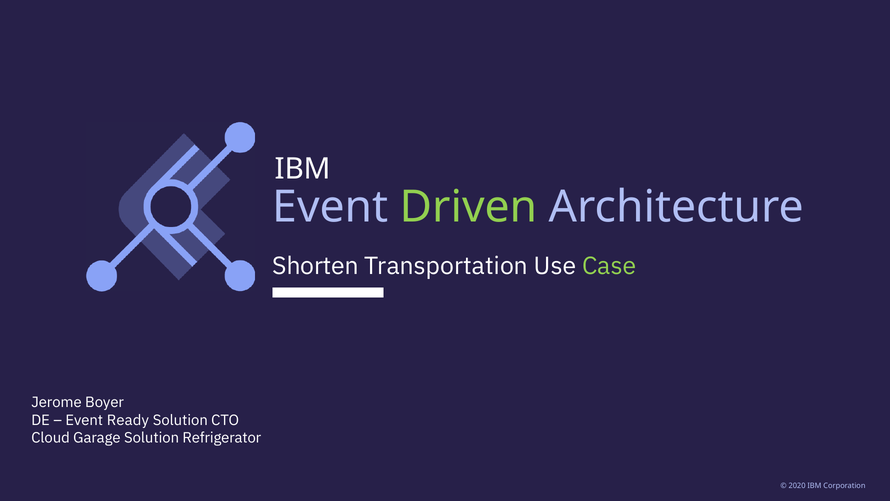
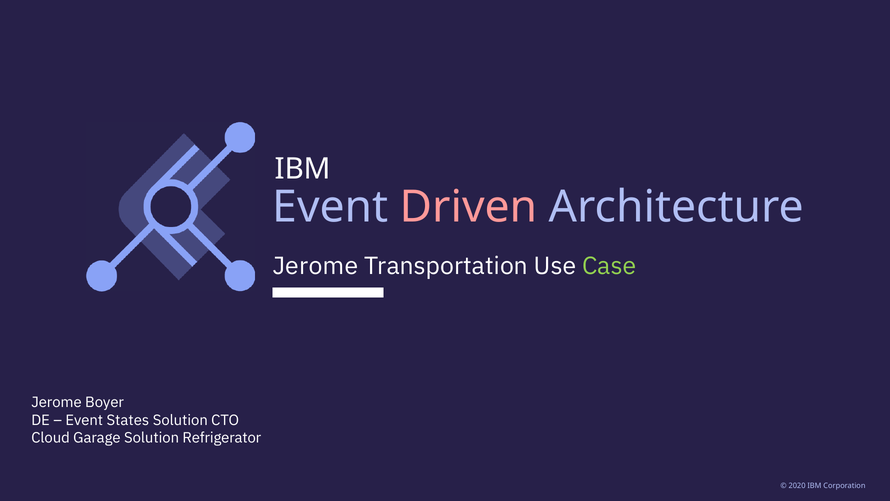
Driven colour: light green -> pink
Shorten at (316, 266): Shorten -> Jerome
Ready: Ready -> States
